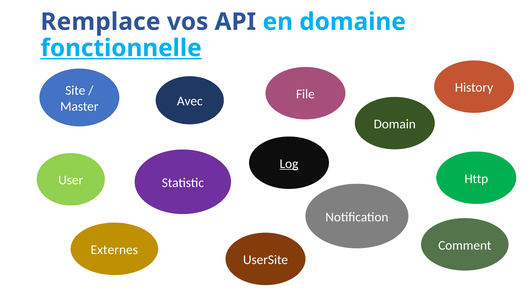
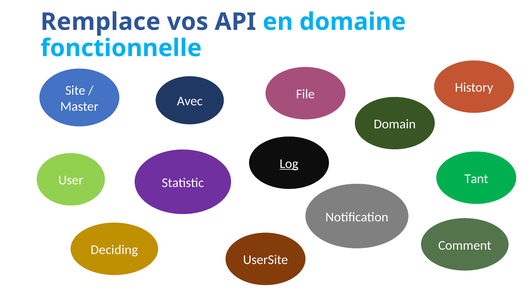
fonctionnelle underline: present -> none
Http: Http -> Tant
Externes: Externes -> Deciding
